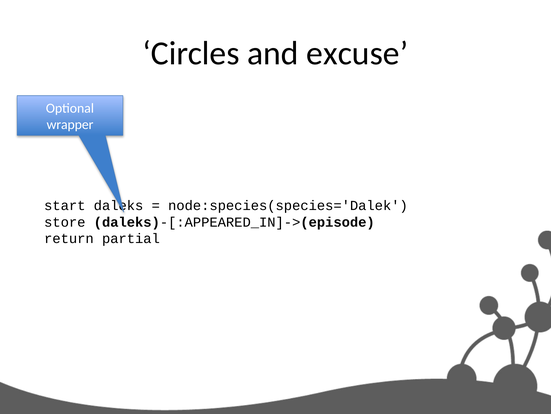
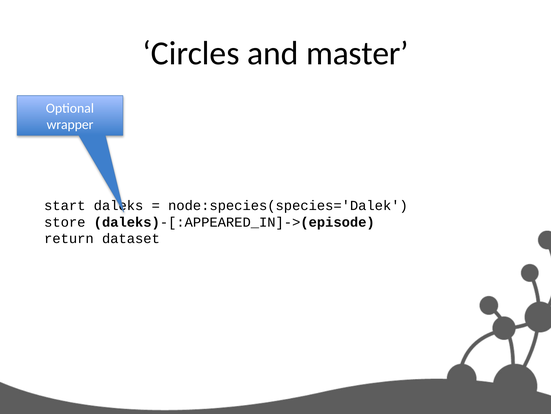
excuse: excuse -> master
partial: partial -> dataset
